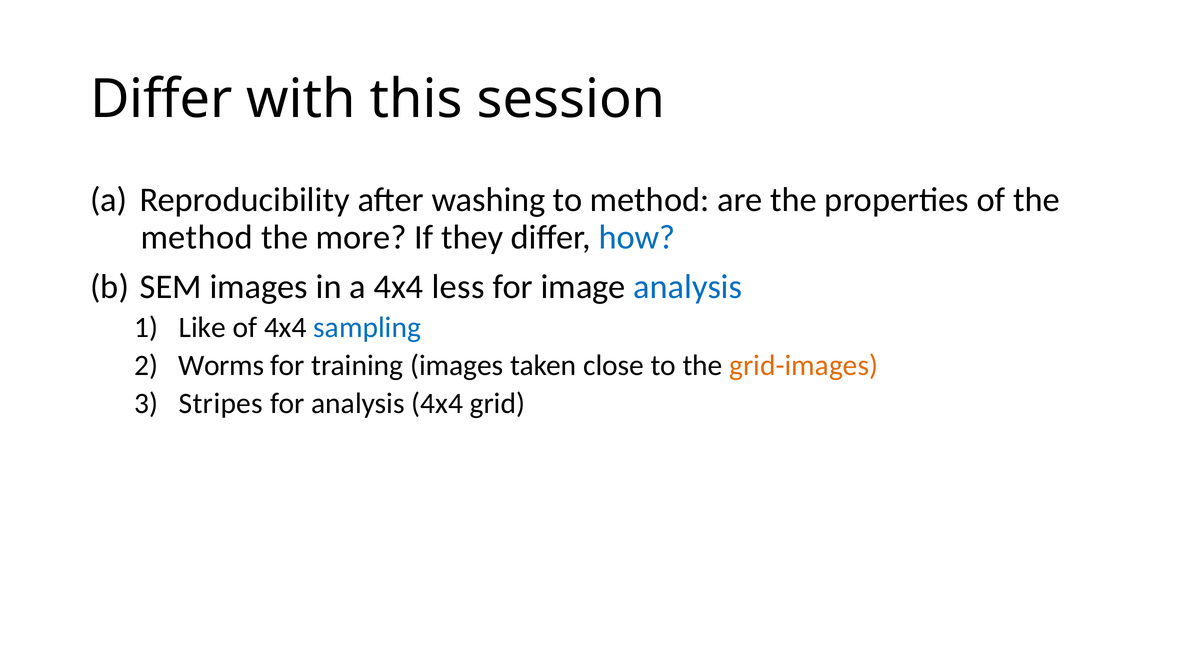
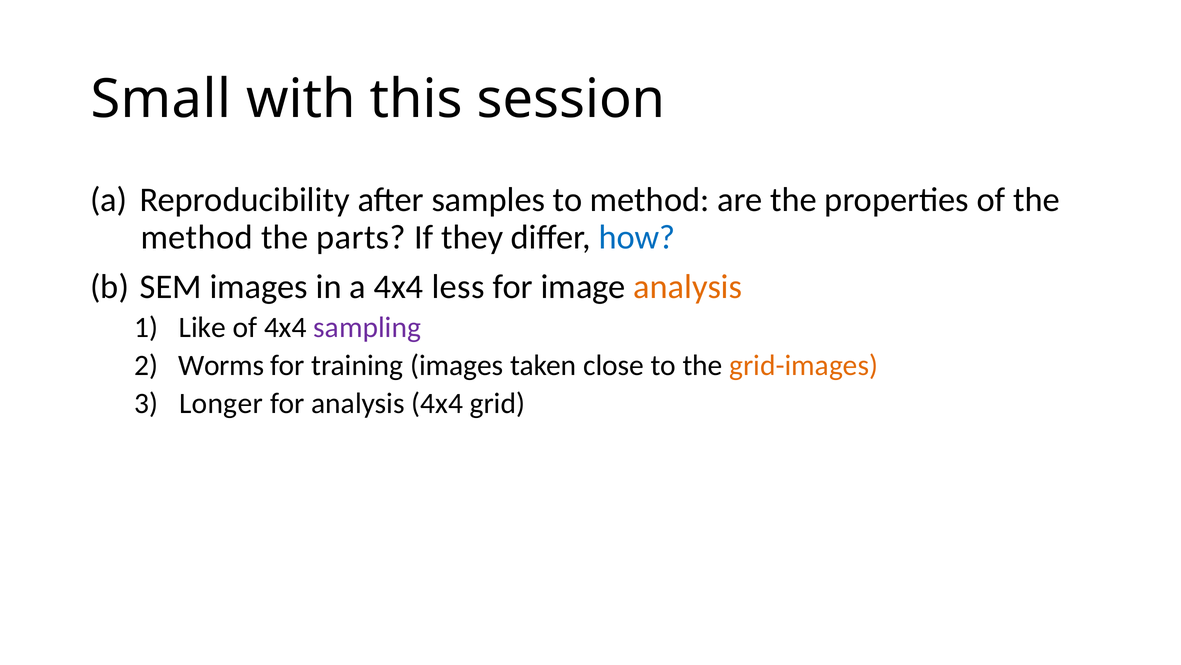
Differ at (161, 99): Differ -> Small
washing: washing -> samples
more: more -> parts
analysis at (688, 286) colour: blue -> orange
sampling colour: blue -> purple
Stripes: Stripes -> Longer
